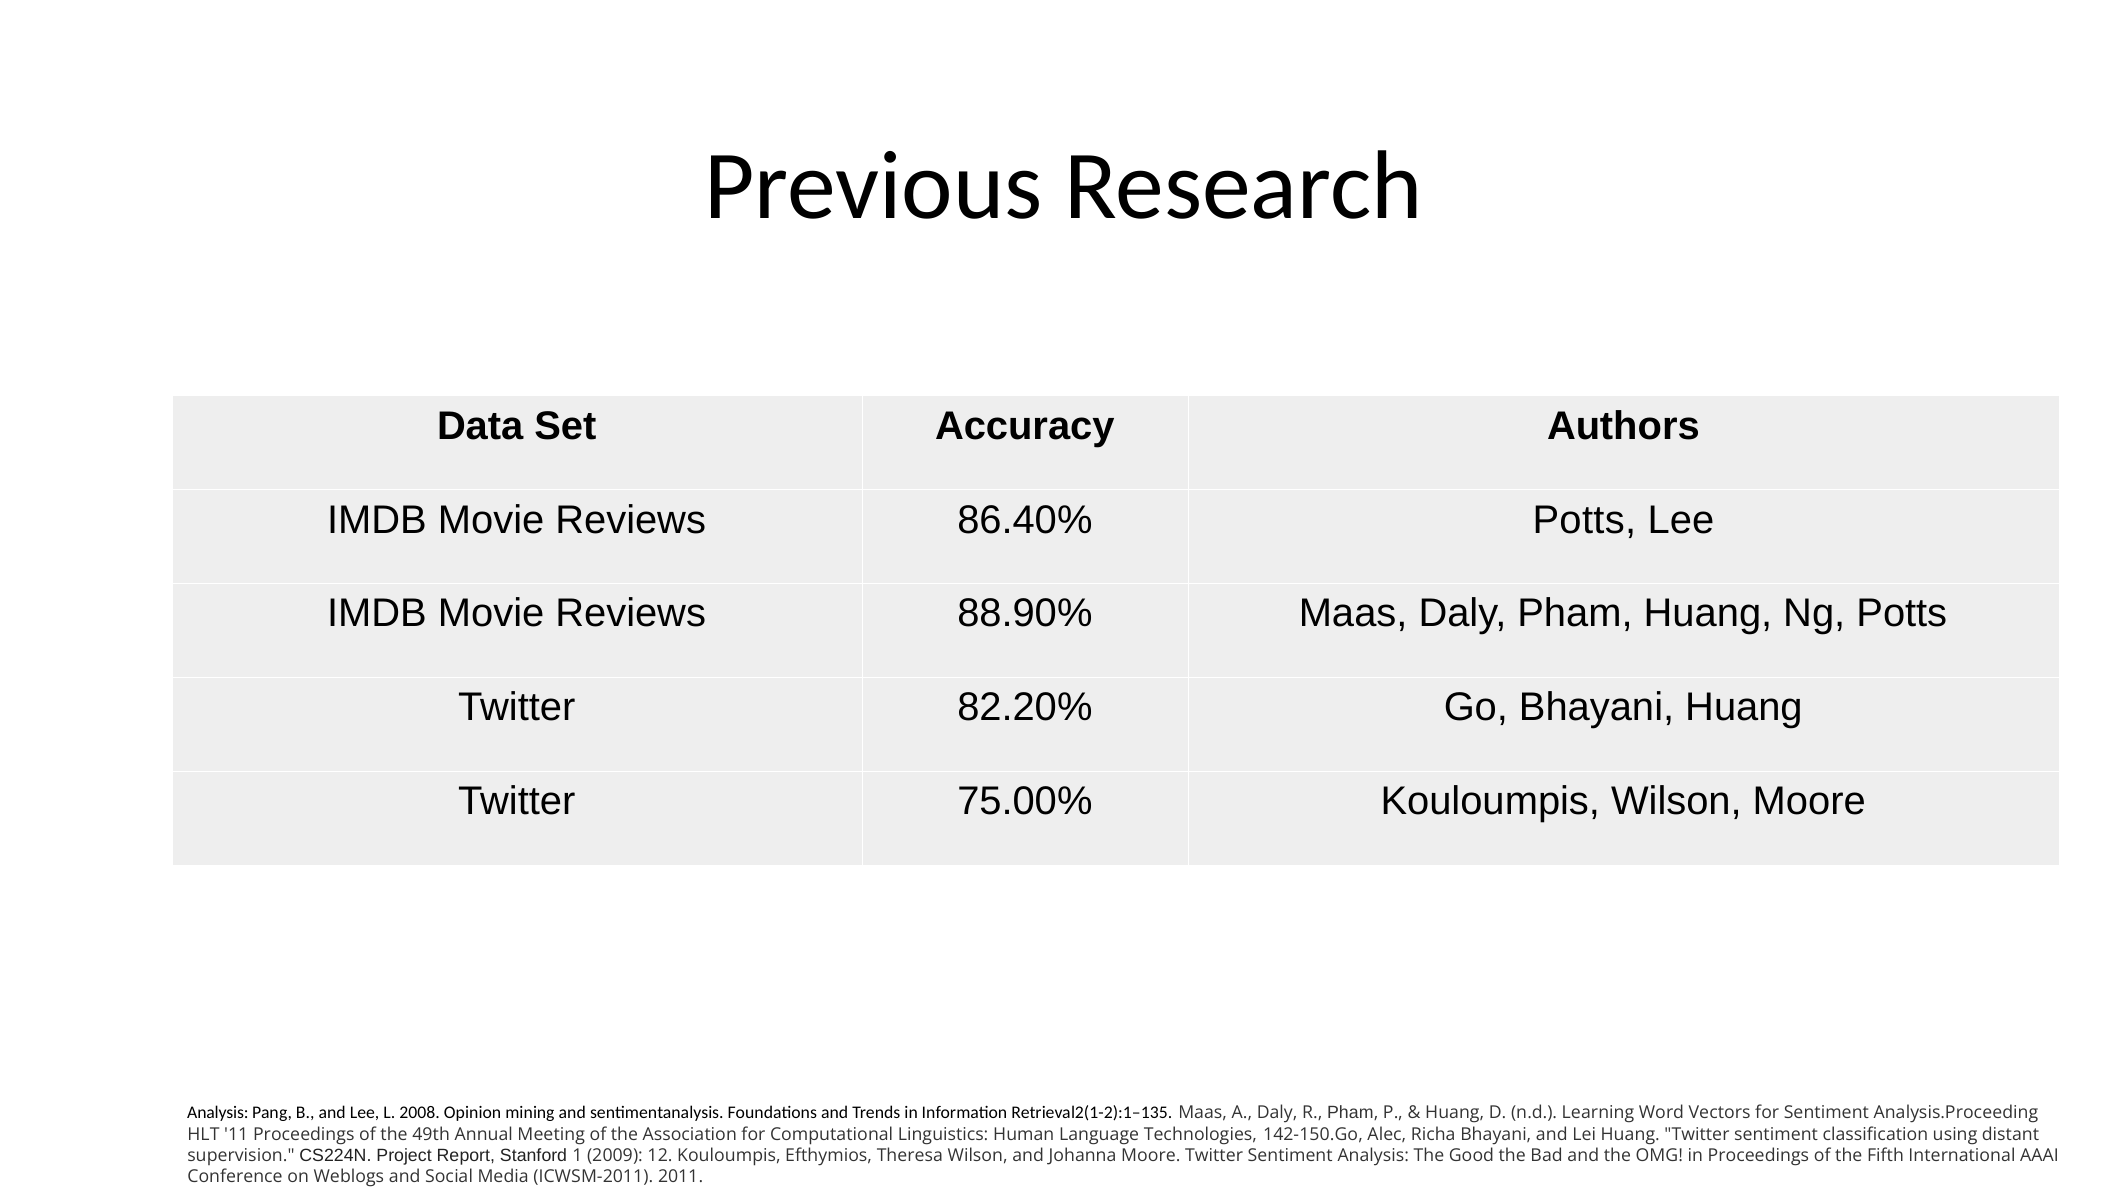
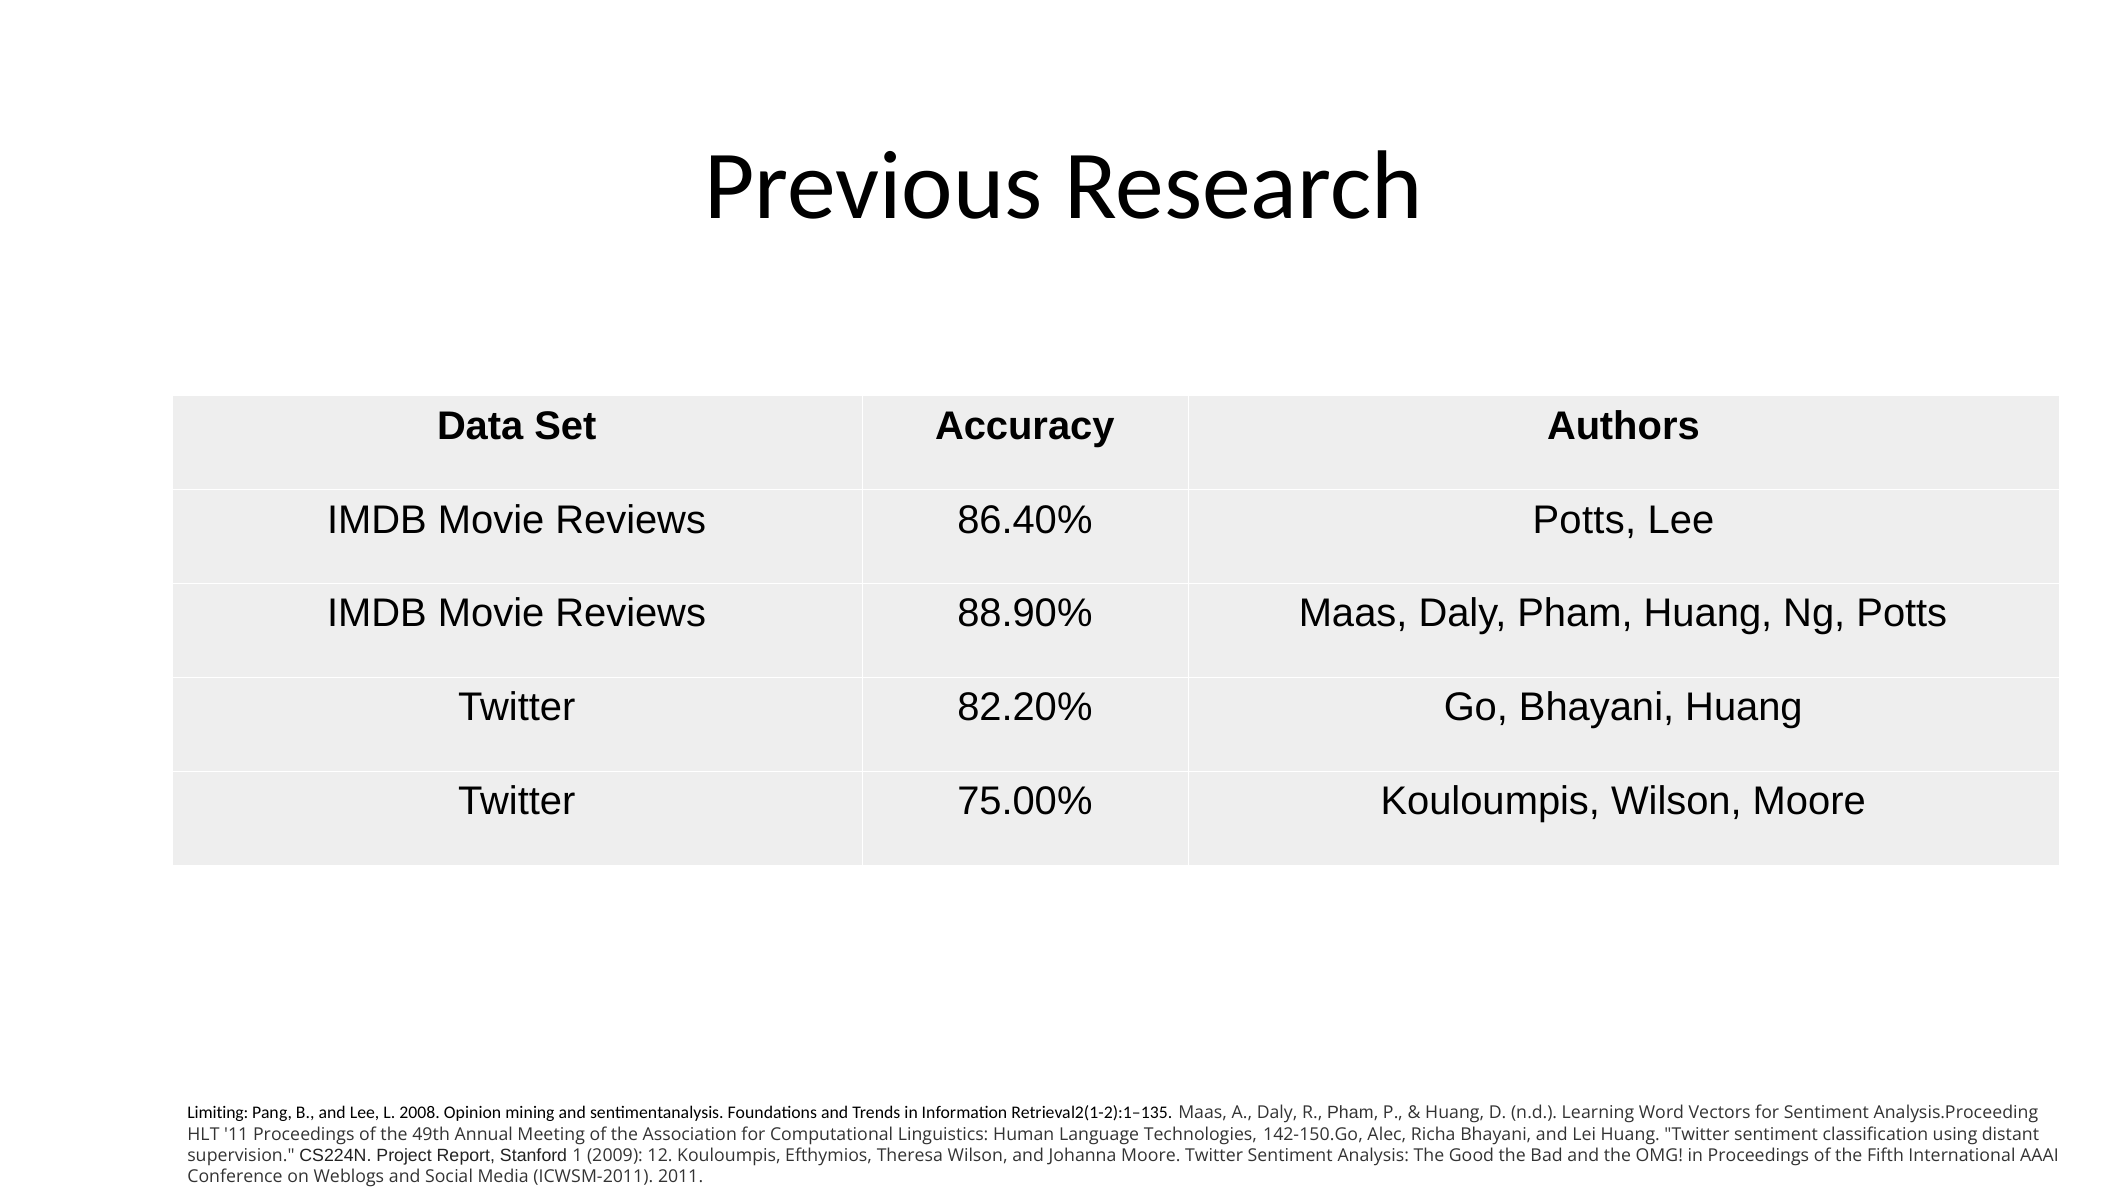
Analysis at (218, 1113): Analysis -> Limiting
